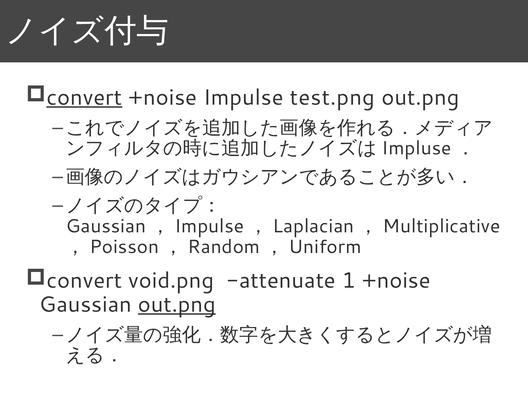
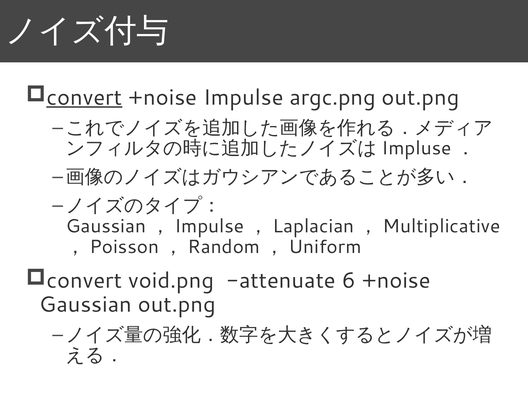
test.png: test.png -> argc.png
1: 1 -> 6
out.png at (177, 304) underline: present -> none
